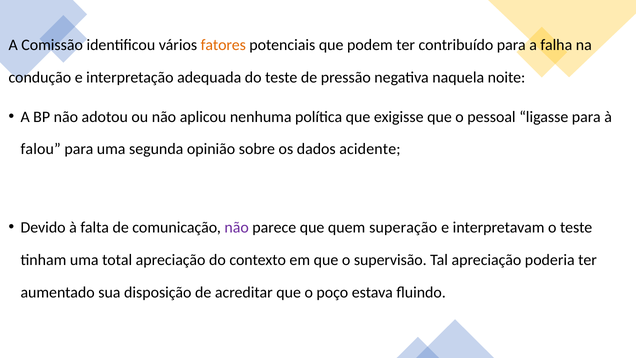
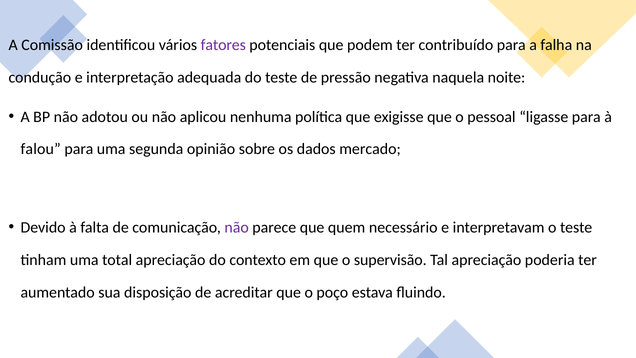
fatores colour: orange -> purple
acidente: acidente -> mercado
superação: superação -> necessário
